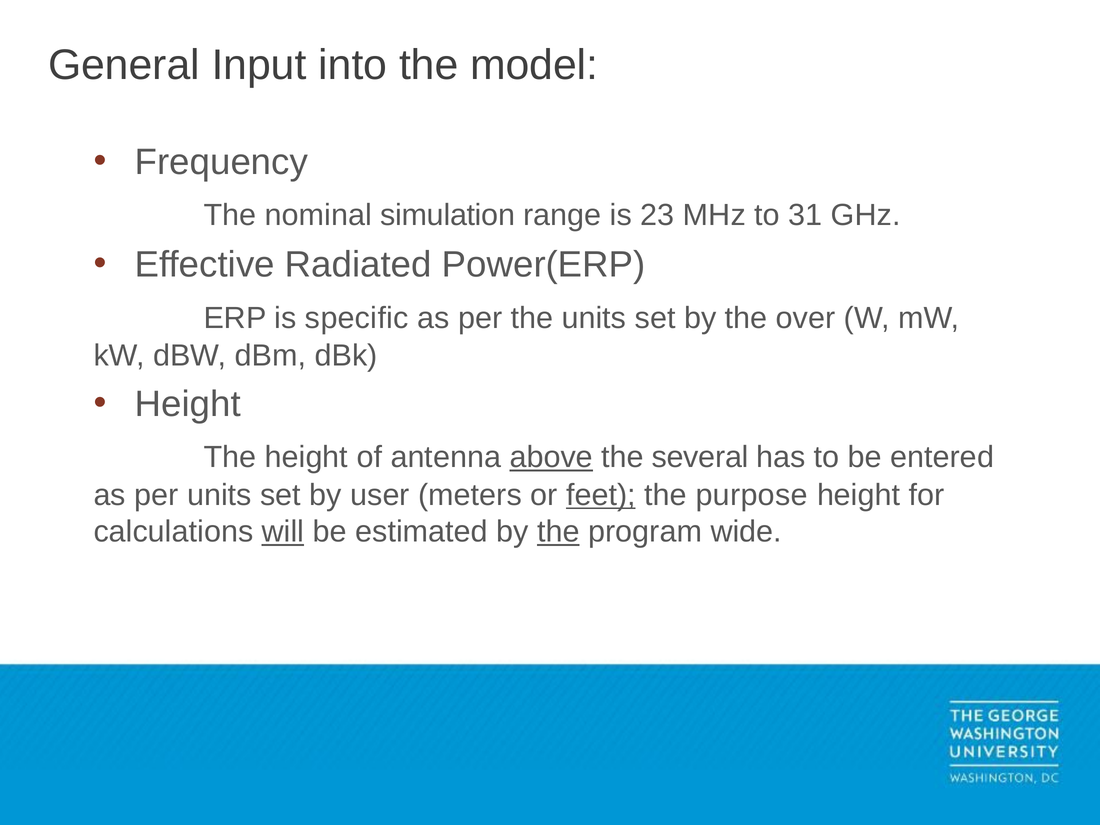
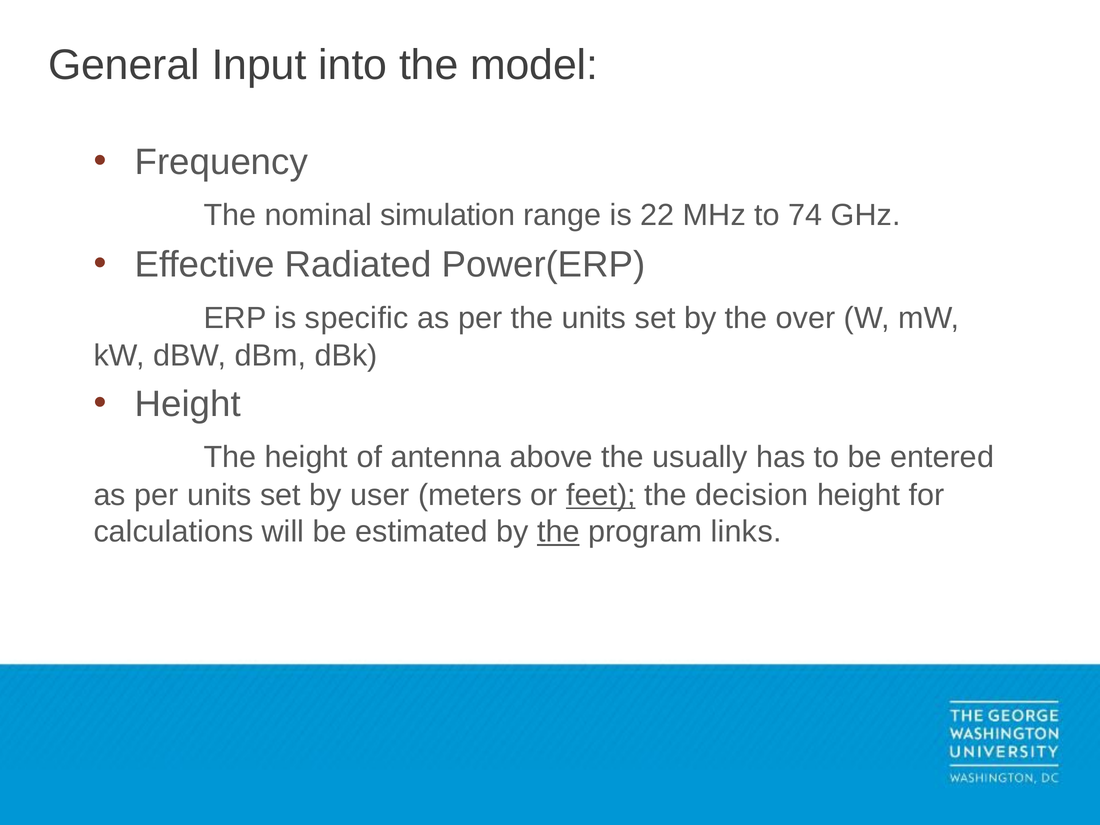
23: 23 -> 22
31: 31 -> 74
above underline: present -> none
several: several -> usually
purpose: purpose -> decision
will underline: present -> none
wide: wide -> links
